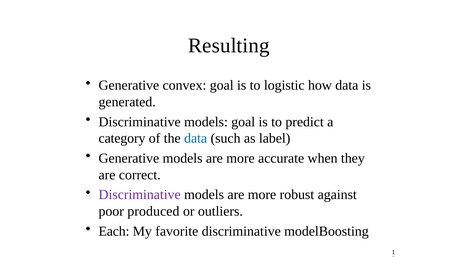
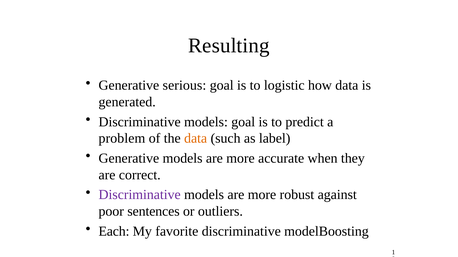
convex: convex -> serious
category: category -> problem
data at (196, 139) colour: blue -> orange
produced: produced -> sentences
